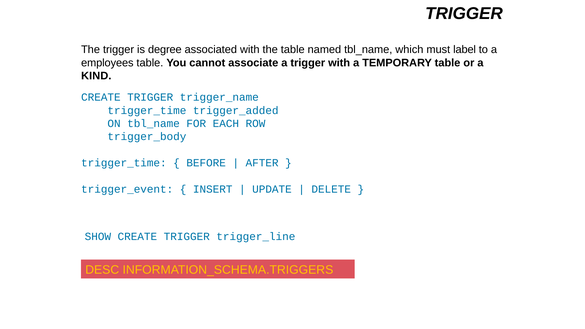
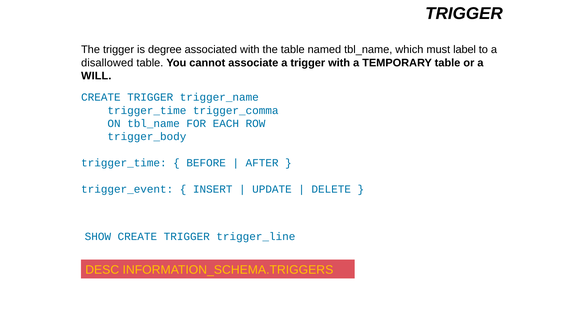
employees: employees -> disallowed
KIND: KIND -> WILL
trigger_added: trigger_added -> trigger_comma
